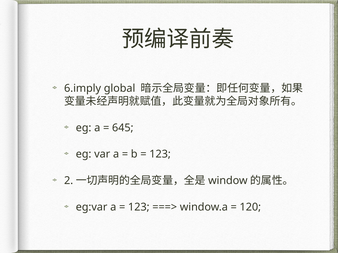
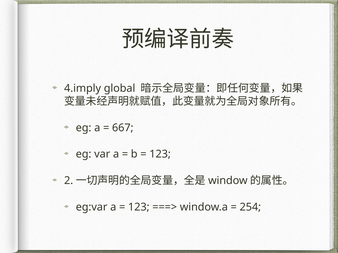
6.imply: 6.imply -> 4.imply
645: 645 -> 667
120: 120 -> 254
